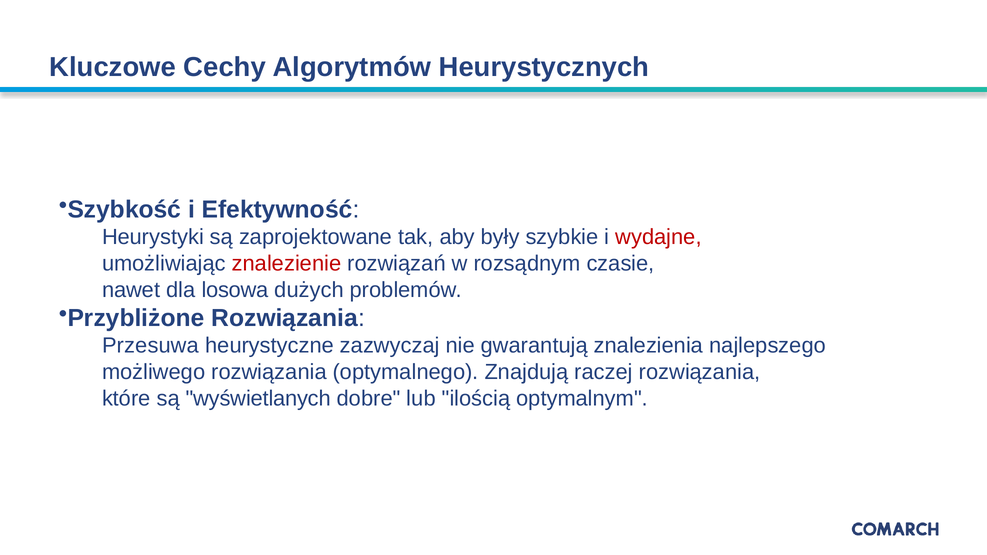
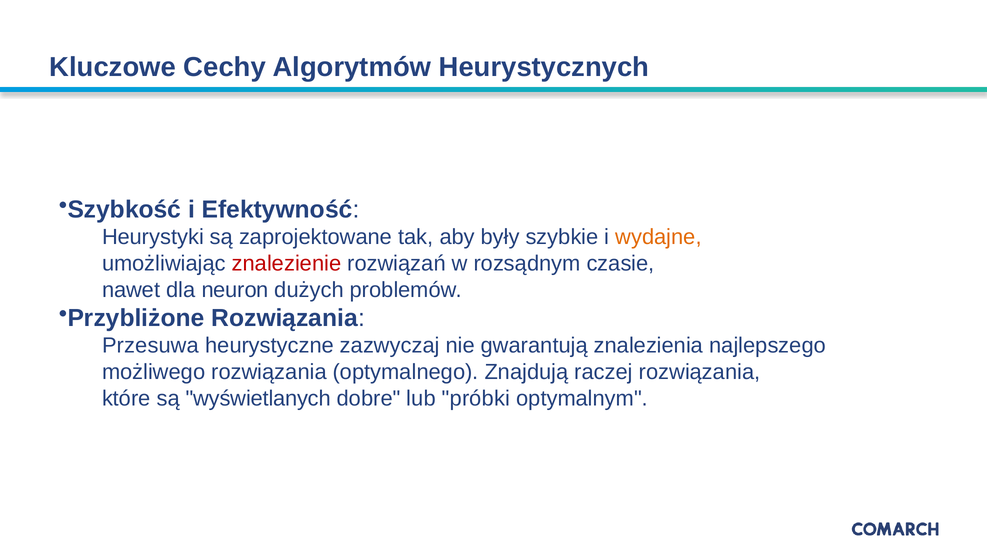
wydajne colour: red -> orange
losowa: losowa -> neuron
ilością: ilością -> próbki
